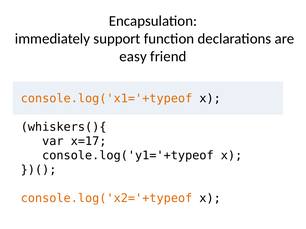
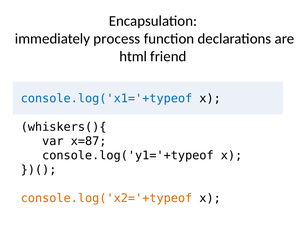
support: support -> process
easy: easy -> html
console.log('x1='+typeof colour: orange -> blue
x=17: x=17 -> x=87
